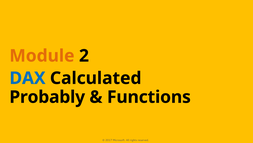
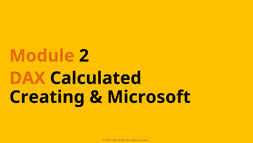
DAX colour: blue -> orange
Probably: Probably -> Creating
Functions at (149, 97): Functions -> Microsoft
